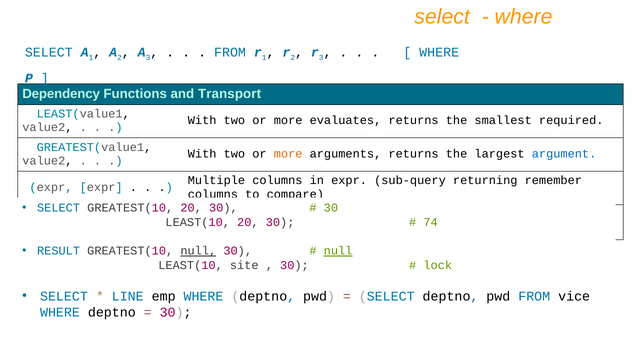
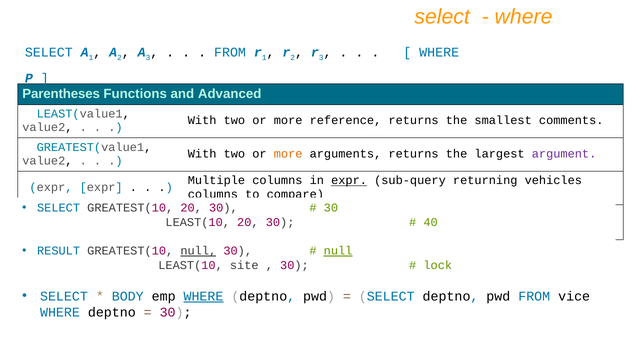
Dependency: Dependency -> Parentheses
Transport: Transport -> Advanced
evaluates: evaluates -> reference
required: required -> comments
argument colour: blue -> purple
expr at (349, 181) underline: none -> present
remember: remember -> vehicles
74: 74 -> 40
LINE: LINE -> BODY
WHERE at (203, 297) underline: none -> present
